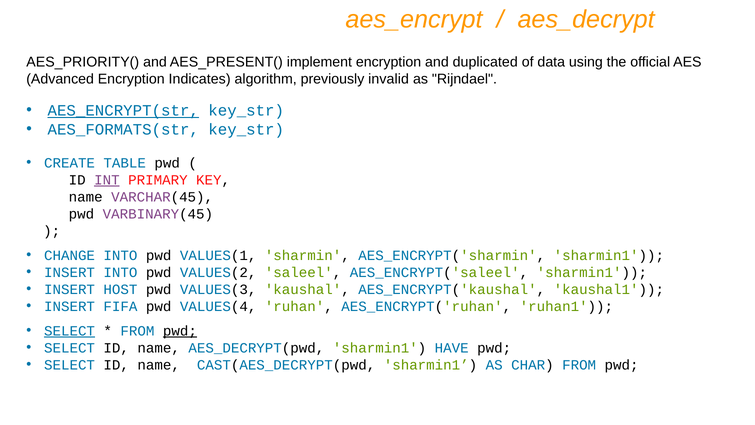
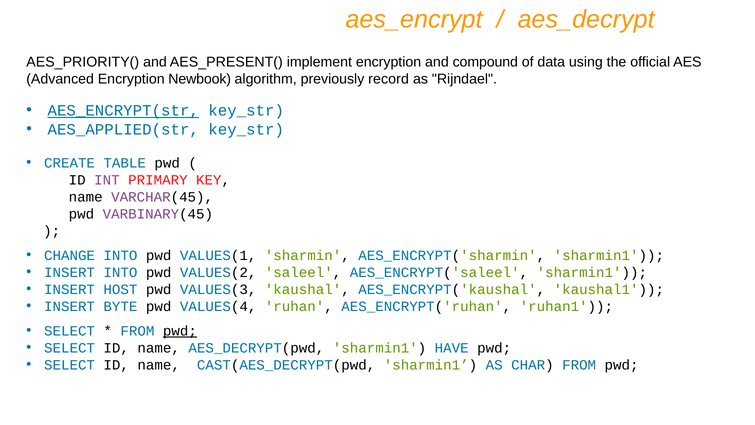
duplicated: duplicated -> compound
Indicates: Indicates -> Newbook
invalid: invalid -> record
AES_FORMATS(str: AES_FORMATS(str -> AES_APPLIED(str
INT underline: present -> none
FIFA: FIFA -> BYTE
SELECT at (70, 331) underline: present -> none
